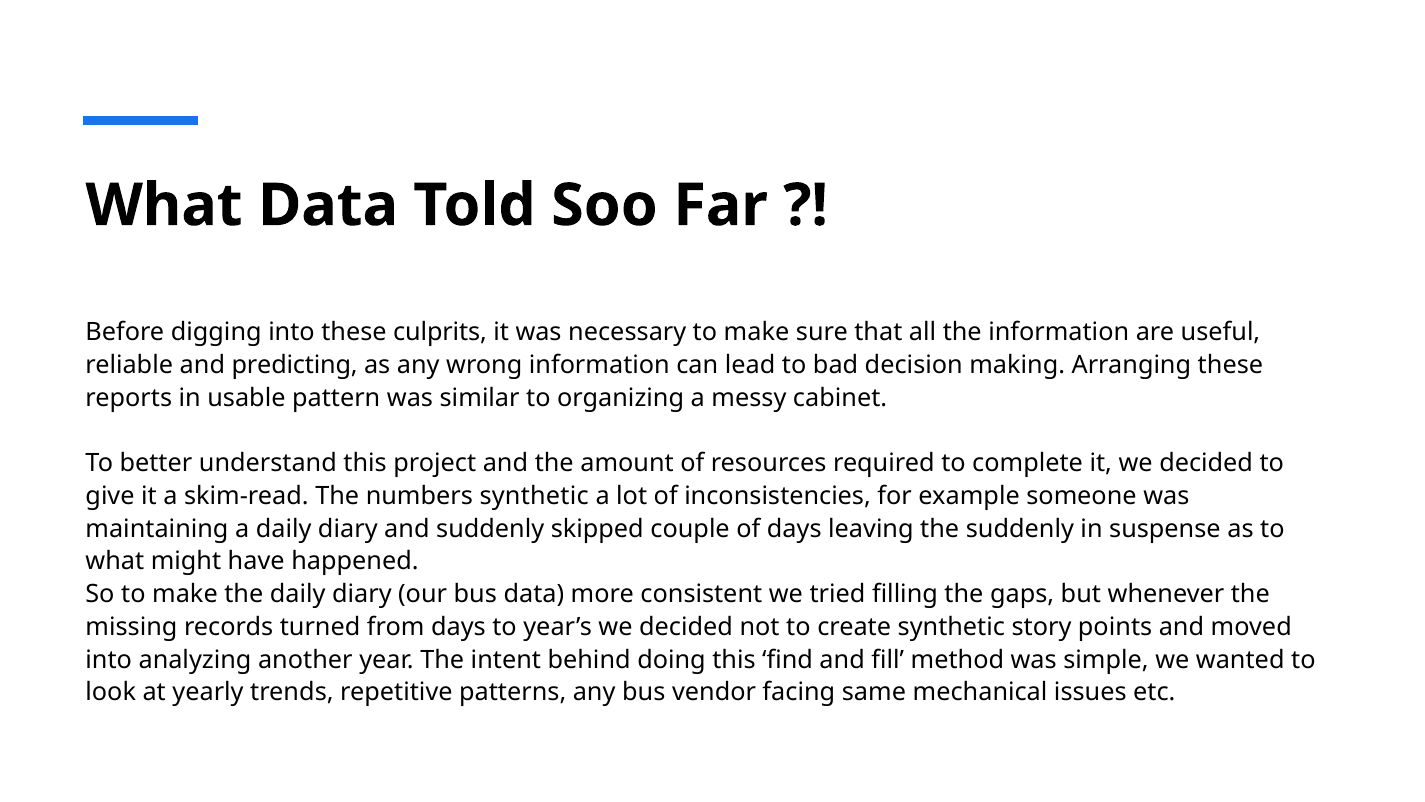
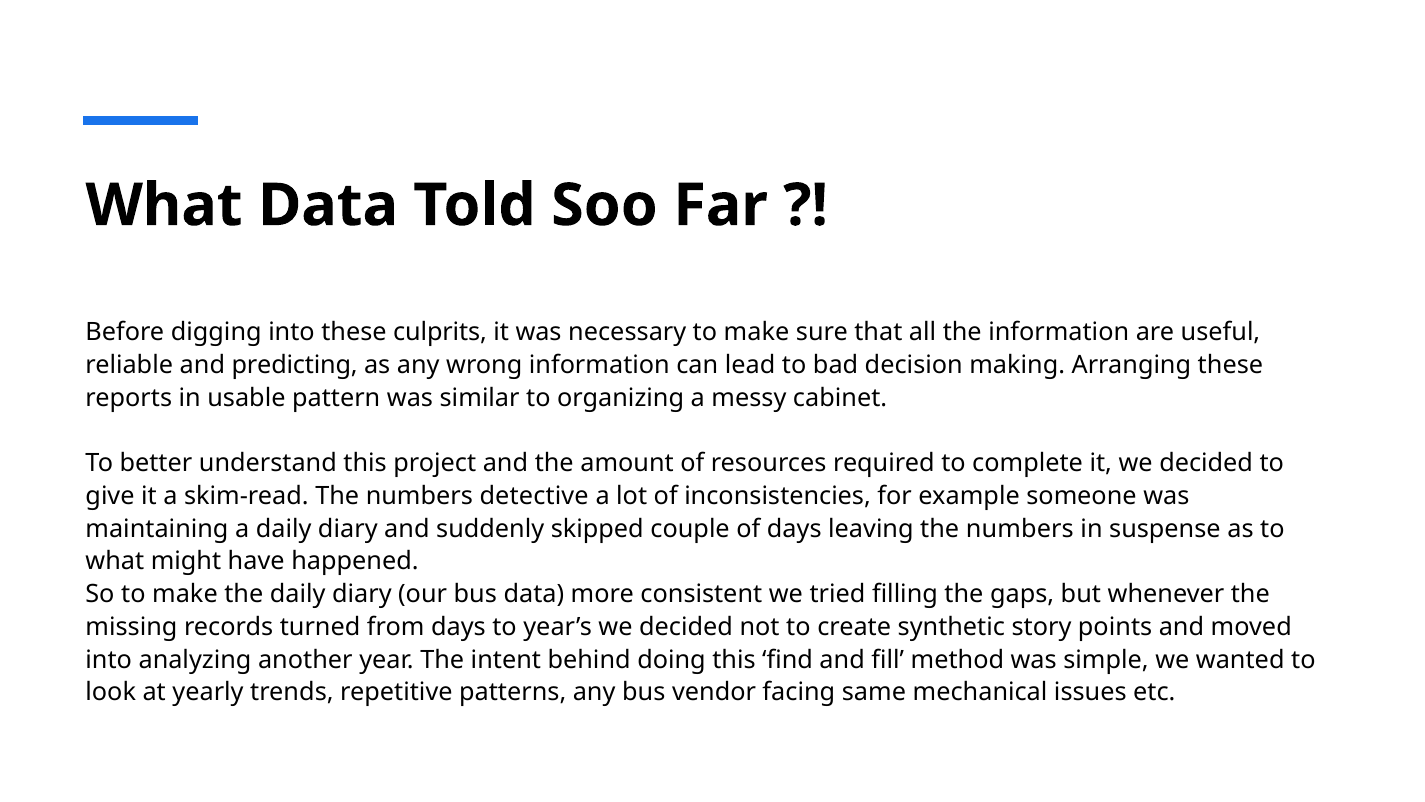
numbers synthetic: synthetic -> detective
leaving the suddenly: suddenly -> numbers
